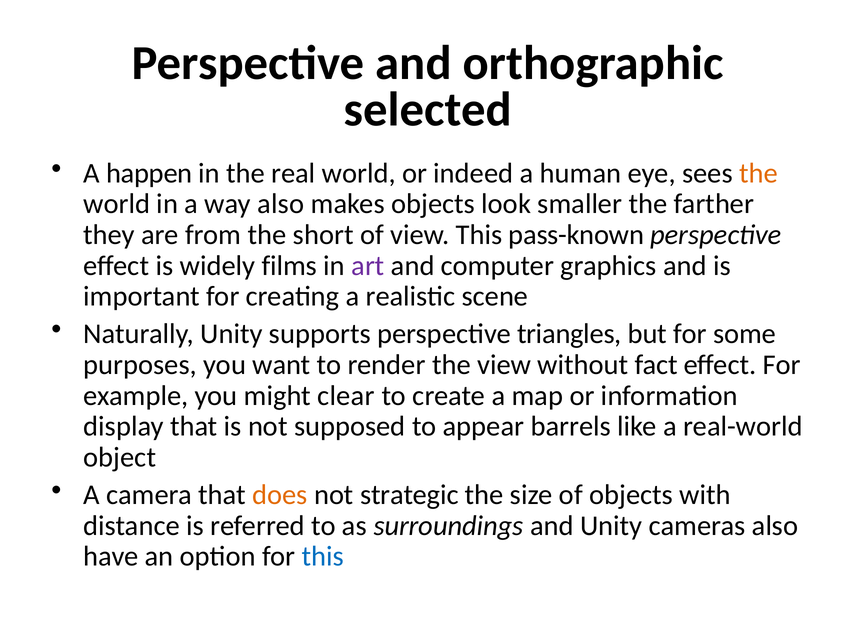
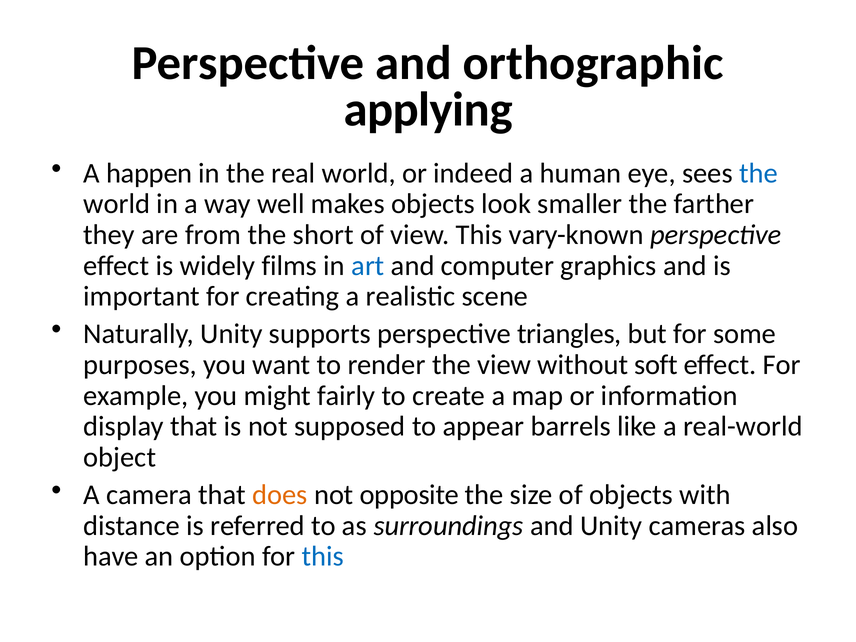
selected: selected -> applying
the at (759, 173) colour: orange -> blue
way also: also -> well
pass-known: pass-known -> vary-known
art colour: purple -> blue
fact: fact -> soft
clear: clear -> fairly
strategic: strategic -> opposite
